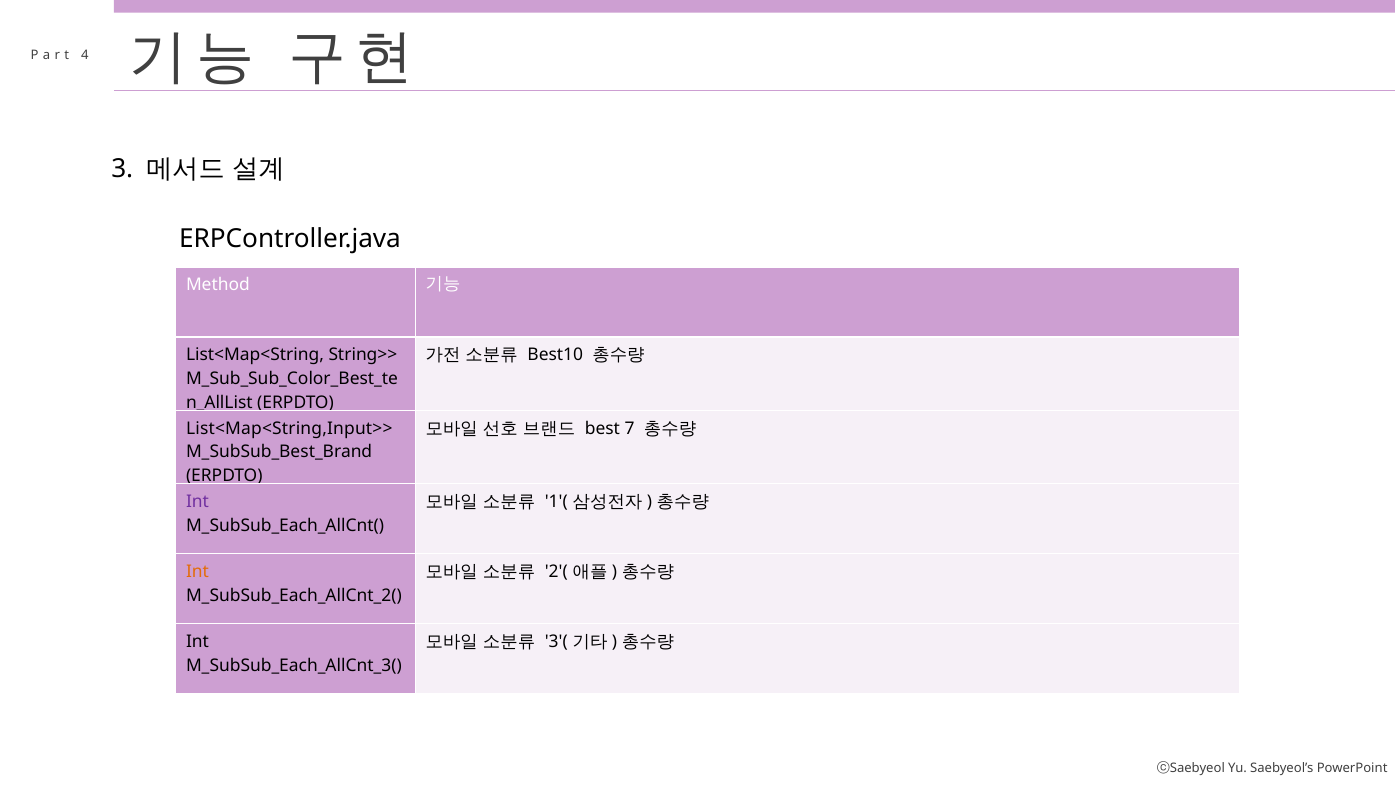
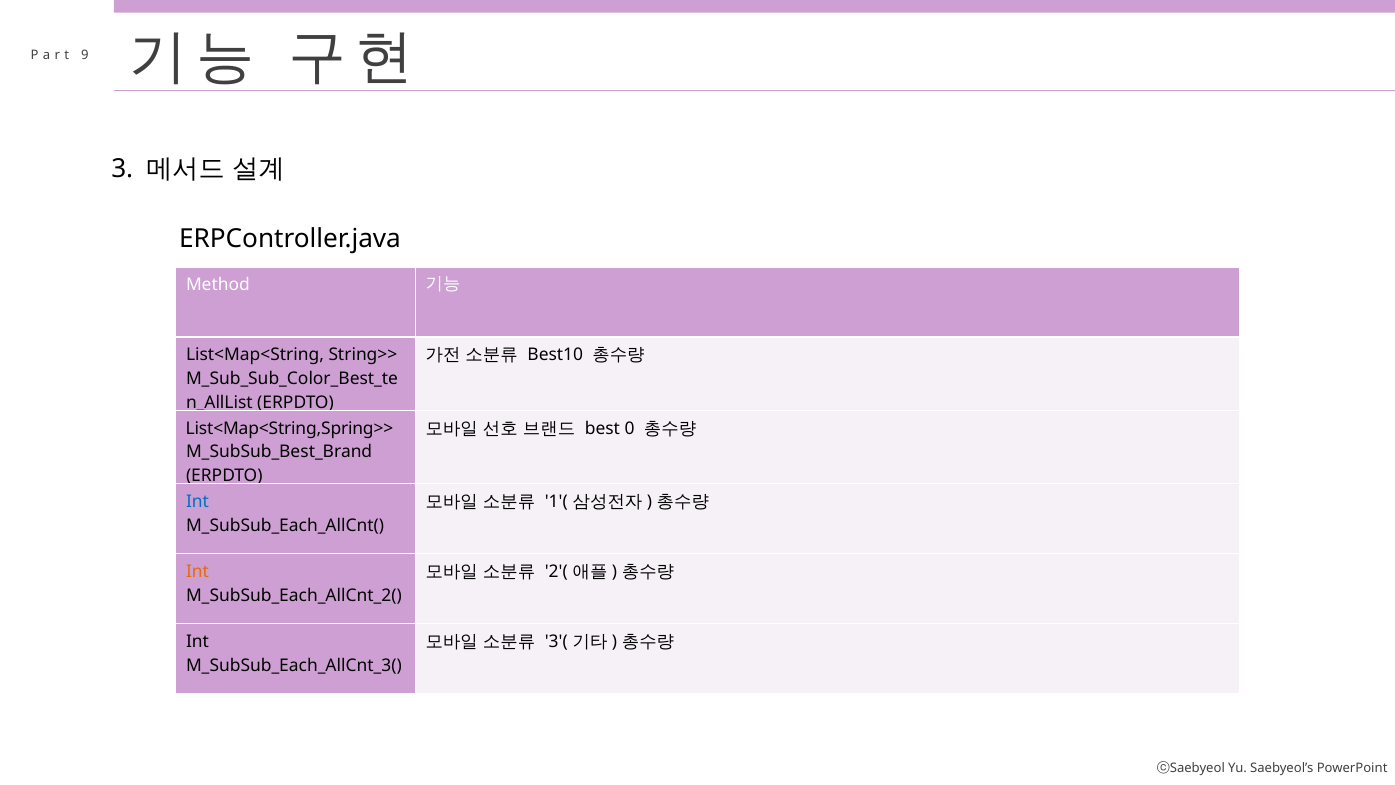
4: 4 -> 9
7: 7 -> 0
List<Map<String,Input>>: List<Map<String,Input>> -> List<Map<String,Spring>>
Int at (197, 502) colour: purple -> blue
